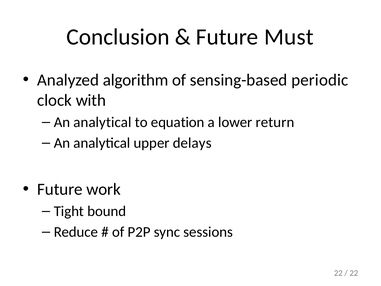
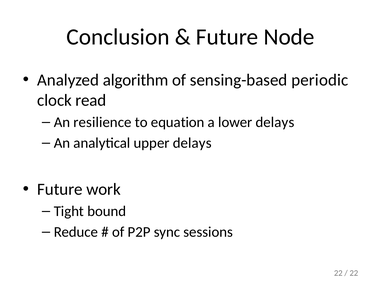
Must: Must -> Node
with: with -> read
analytical at (103, 122): analytical -> resilience
lower return: return -> delays
